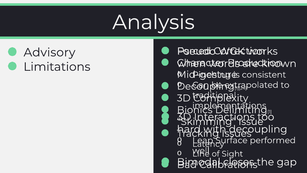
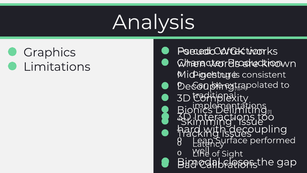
Advisory: Advisory -> Graphics
